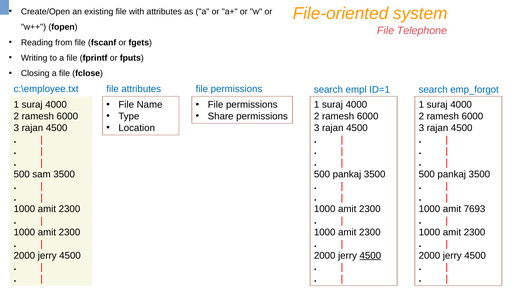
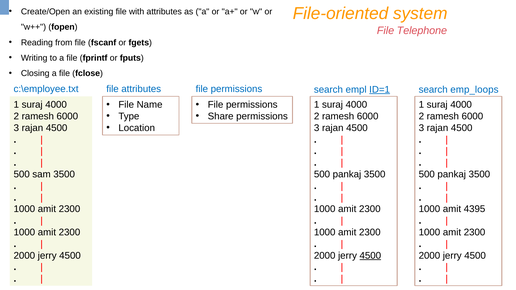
ID=1 underline: none -> present
emp_forgot: emp_forgot -> emp_loops
7693: 7693 -> 4395
